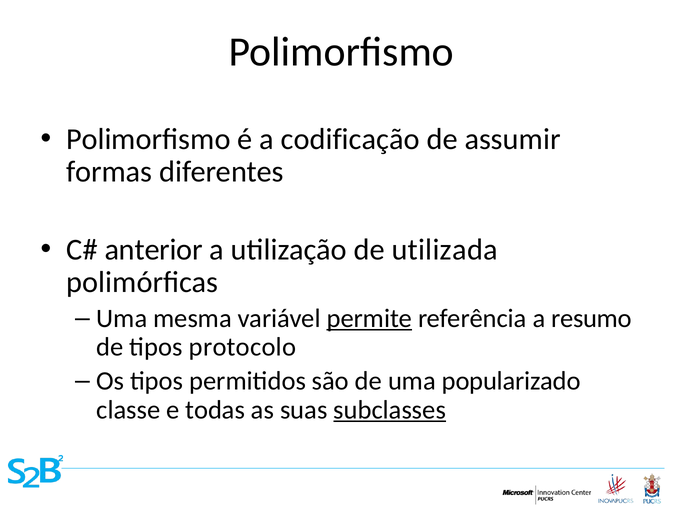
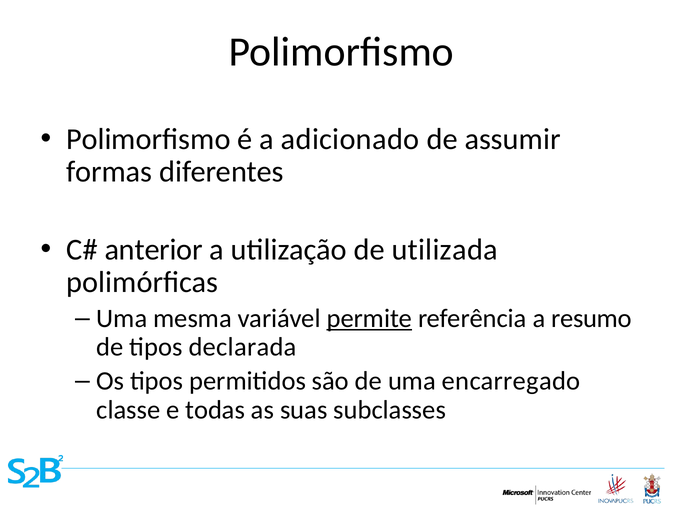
codificação: codificação -> adicionado
protocolo: protocolo -> declarada
popularizado: popularizado -> encarregado
subclasses underline: present -> none
